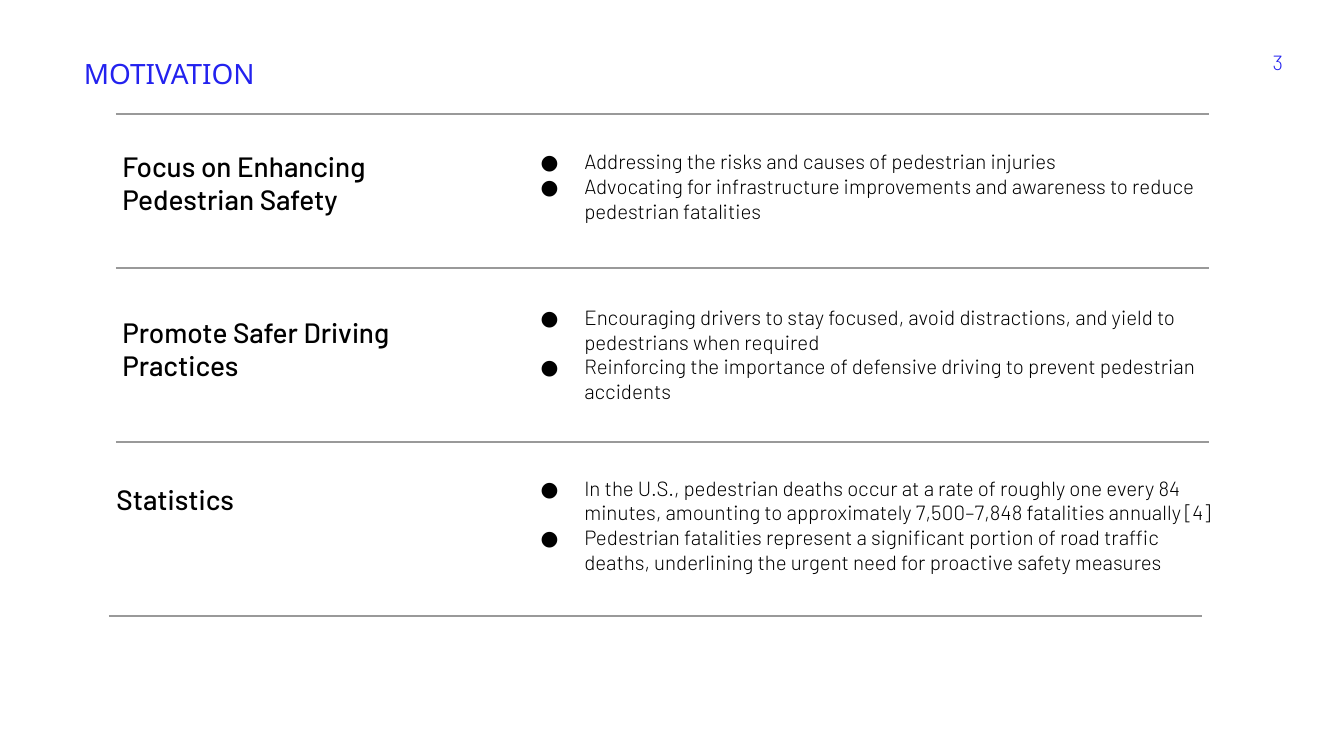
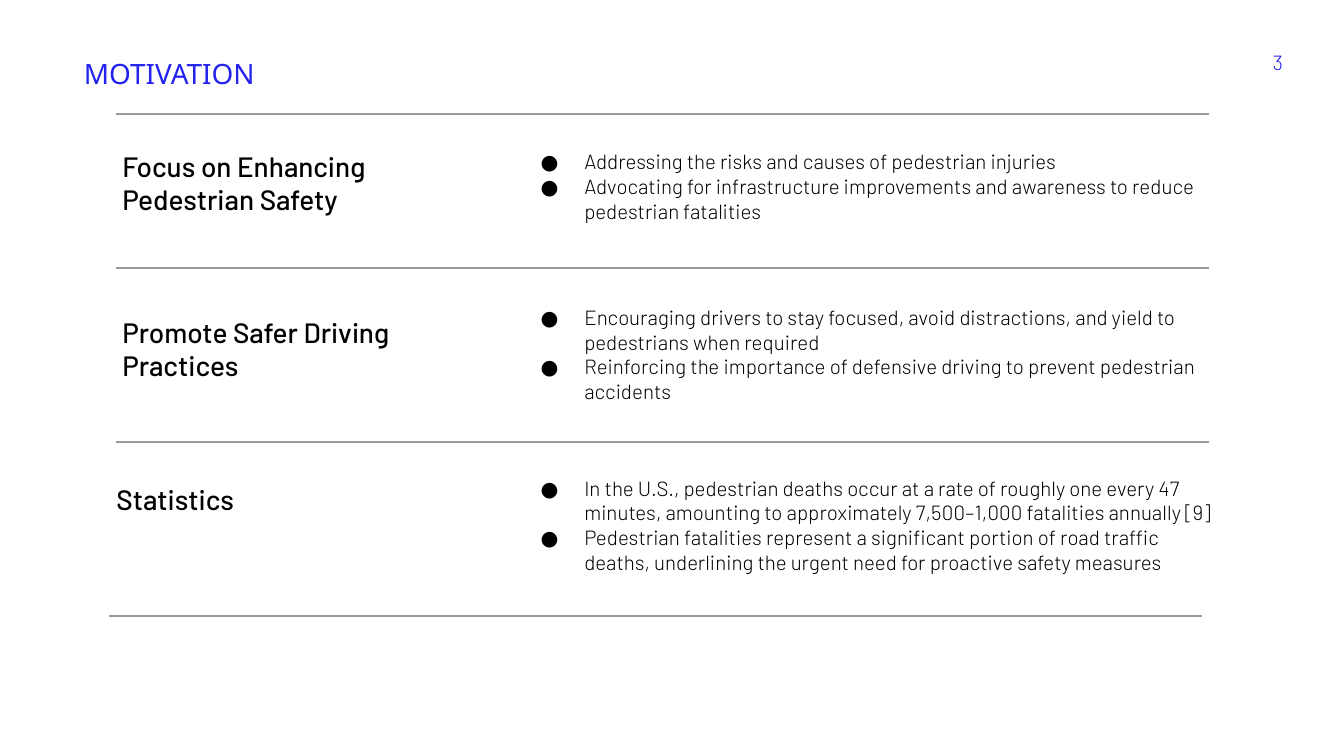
84: 84 -> 47
7,500–7,848: 7,500–7,848 -> 7,500–1,000
4: 4 -> 9
